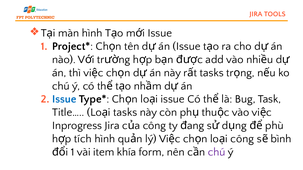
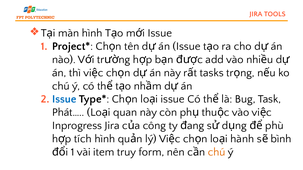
Title…: Title… -> Phát…
tasks at (125, 113): tasks -> quan
công at (242, 139): công -> hành
khía: khía -> truy
chú at (217, 152) colour: purple -> orange
